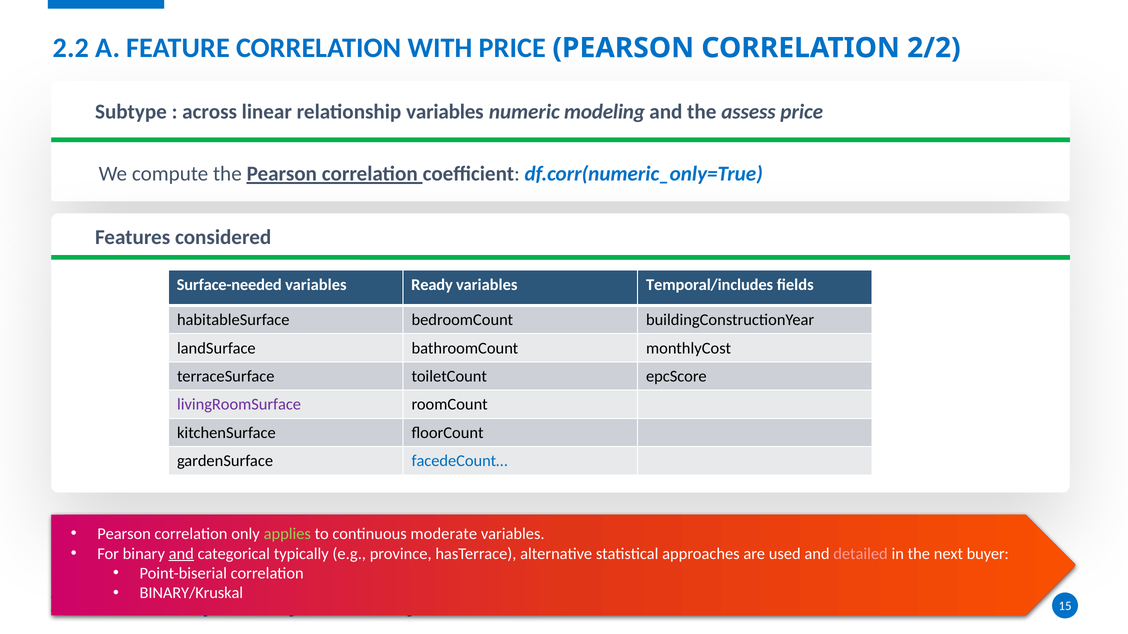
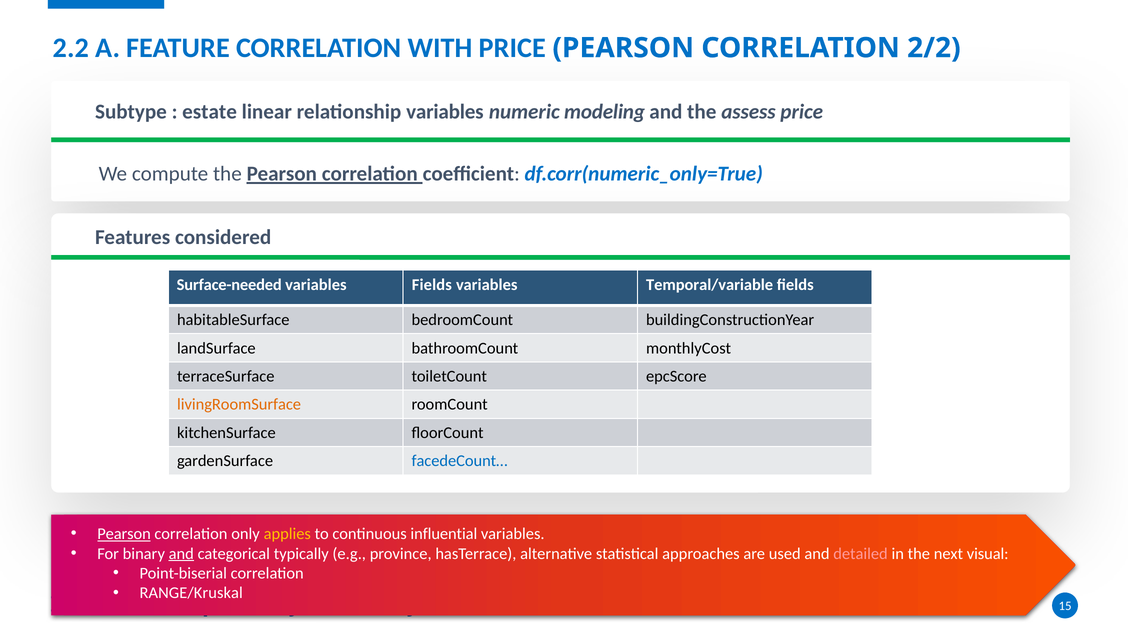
across: across -> estate
variables Ready: Ready -> Fields
Temporal/includes: Temporal/includes -> Temporal/variable
livingRoomSurface colour: purple -> orange
Pearson at (124, 534) underline: none -> present
applies colour: light green -> yellow
moderate: moderate -> influential
buyer: buyer -> visual
BINARY/Kruskal: BINARY/Kruskal -> RANGE/Kruskal
